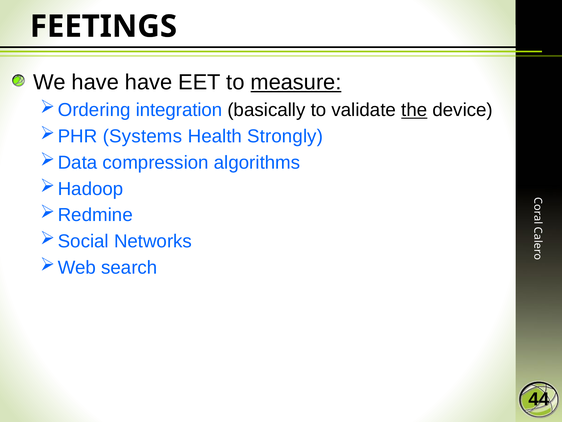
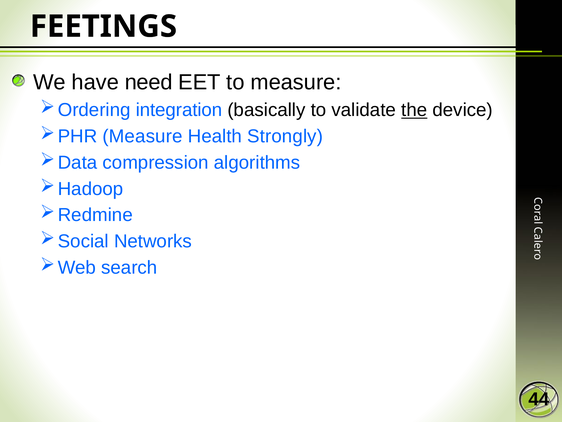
have have: have -> need
measure at (296, 82) underline: present -> none
Systems at (142, 136): Systems -> Measure
